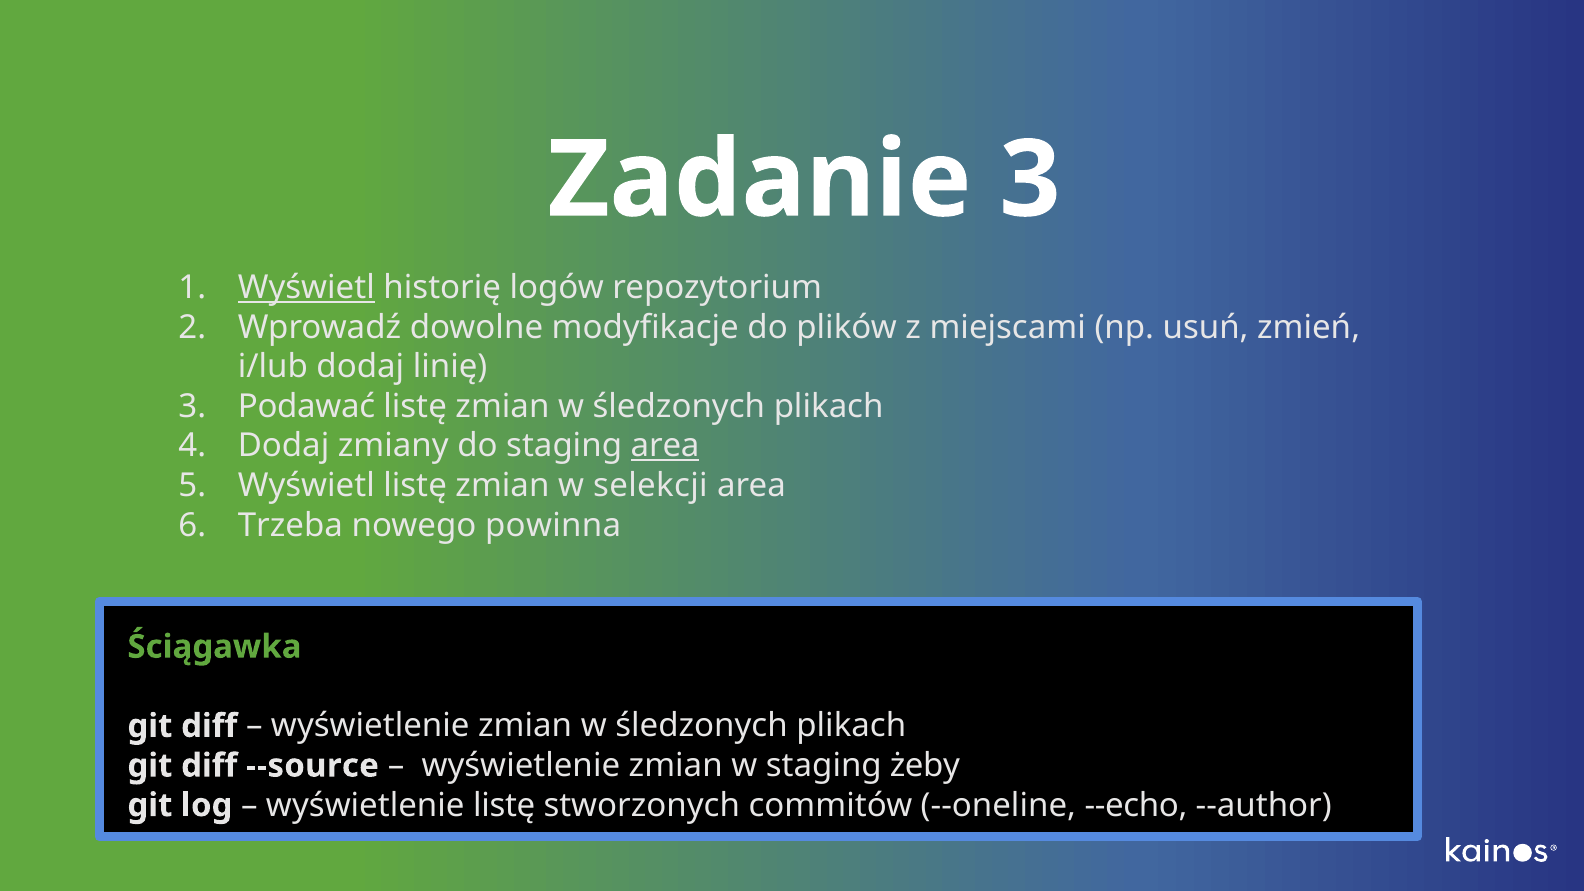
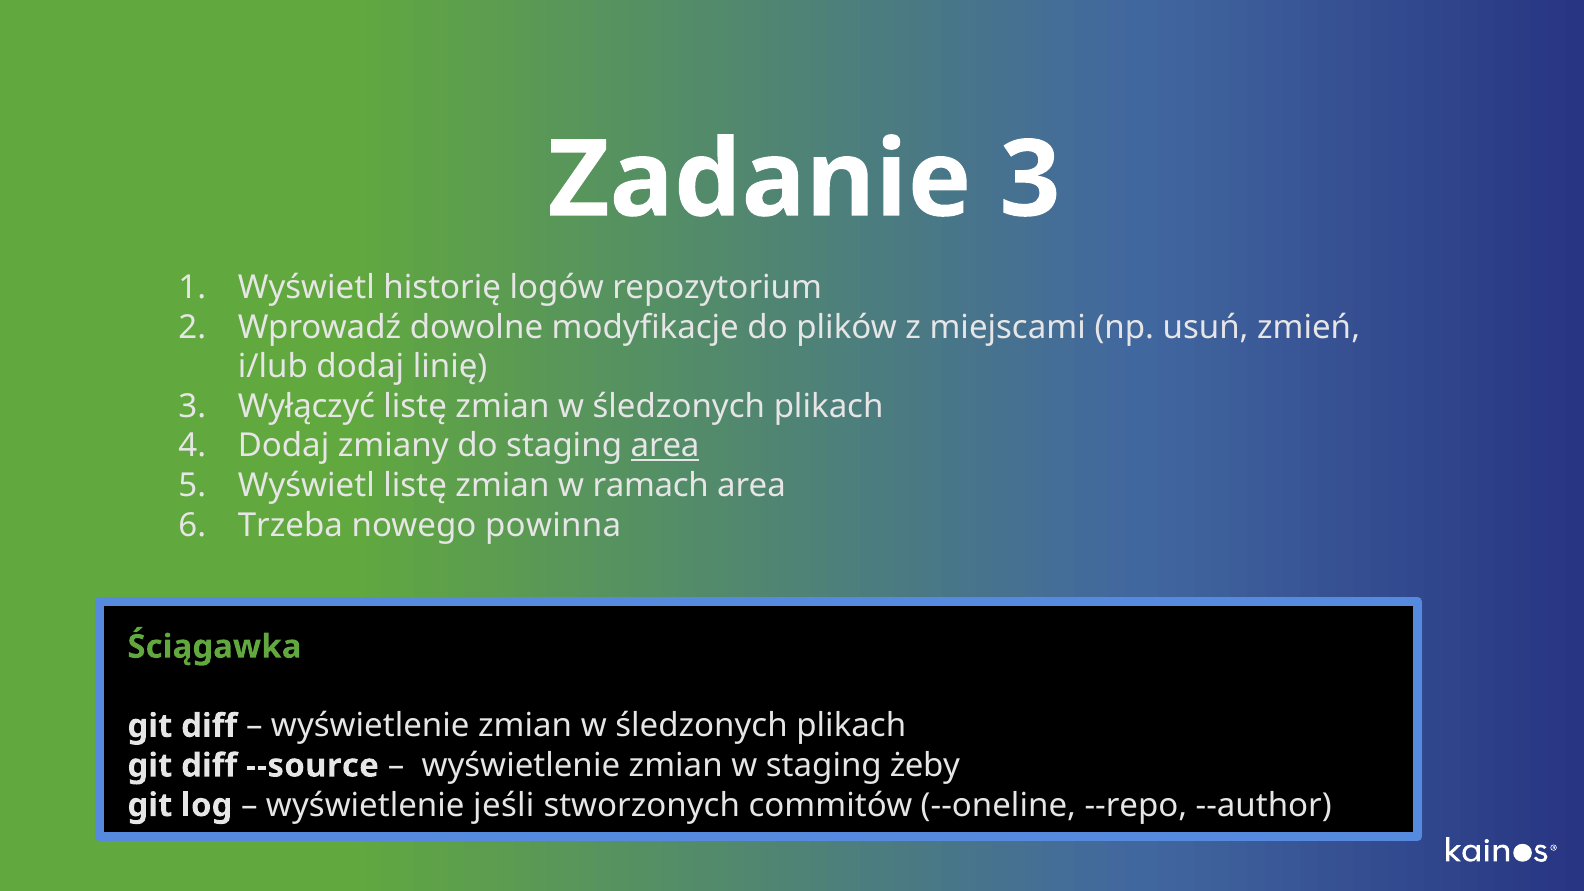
Wyświetl at (306, 288) underline: present -> none
Podawać: Podawać -> Wyłączyć
selekcji: selekcji -> ramach
wyświetlenie listę: listę -> jeśli
--echo: --echo -> --repo
